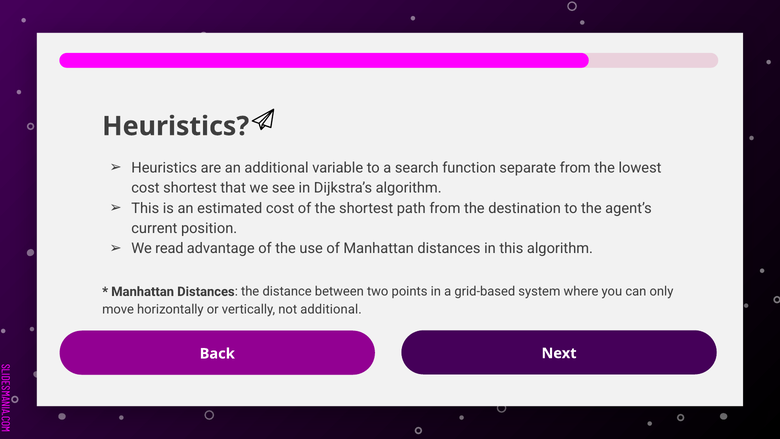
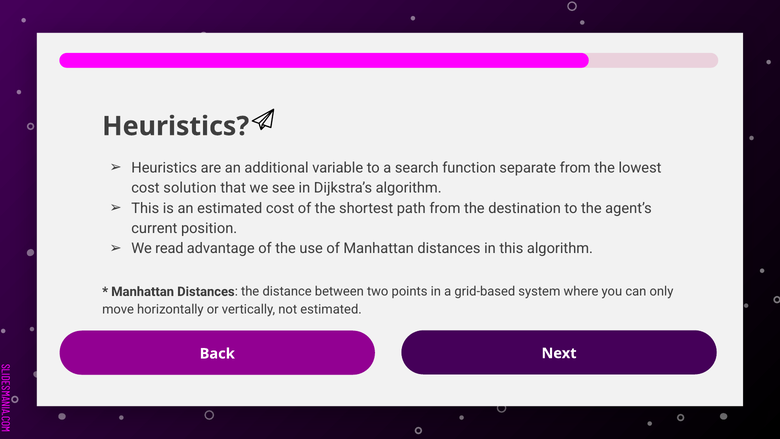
cost shortest: shortest -> solution
not additional: additional -> estimated
